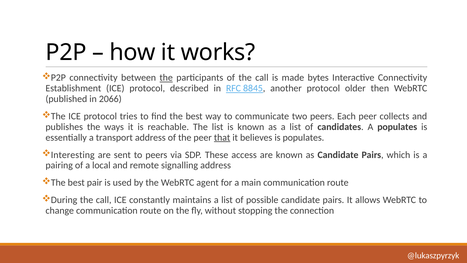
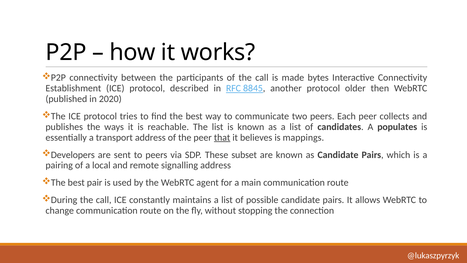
the at (166, 78) underline: present -> none
2066: 2066 -> 2020
is populates: populates -> mappings
Interesting: Interesting -> Developers
access: access -> subset
